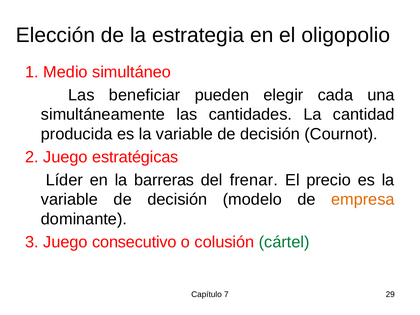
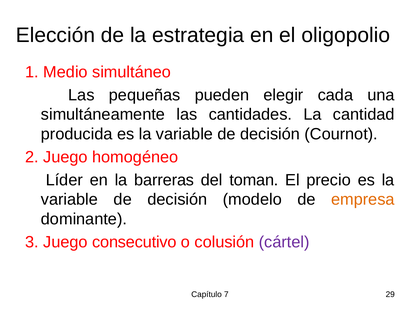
beneficiar: beneficiar -> pequeñas
estratégicas: estratégicas -> homogéneo
frenar: frenar -> toman
cártel colour: green -> purple
